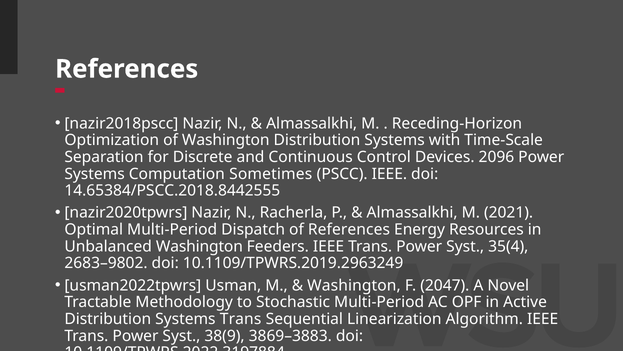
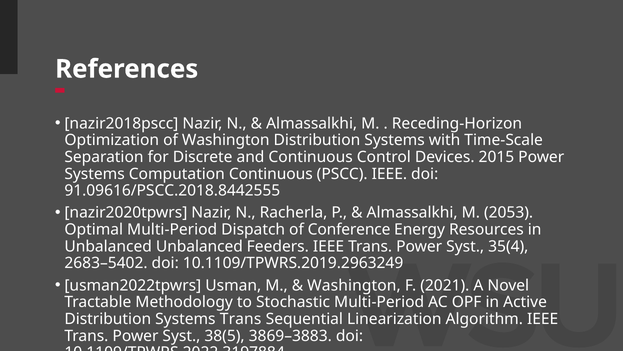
2096: 2096 -> 2015
Computation Sometimes: Sometimes -> Continuous
14.65384/PSCC.2018.8442555: 14.65384/PSCC.2018.8442555 -> 91.09616/PSCC.2018.8442555
2021: 2021 -> 2053
of References: References -> Conference
Unbalanced Washington: Washington -> Unbalanced
2683–9802: 2683–9802 -> 2683–5402
2047: 2047 -> 2021
38(9: 38(9 -> 38(5
